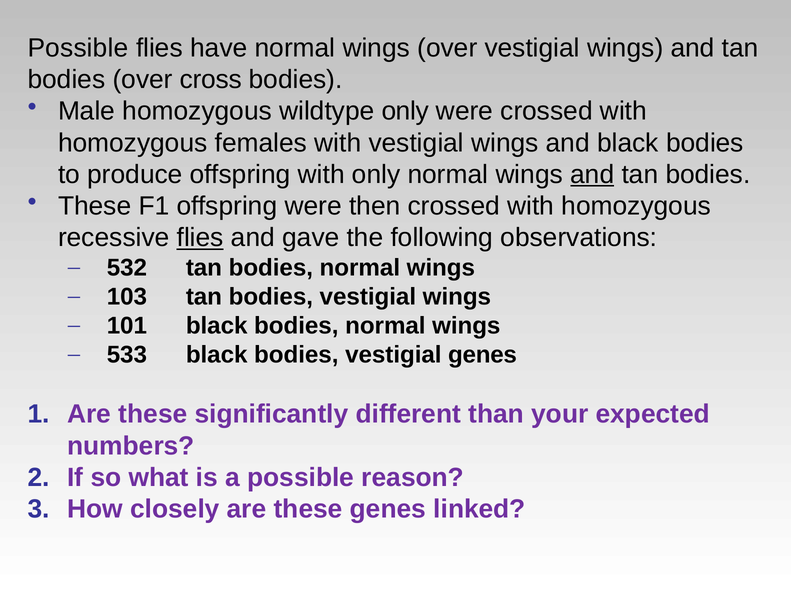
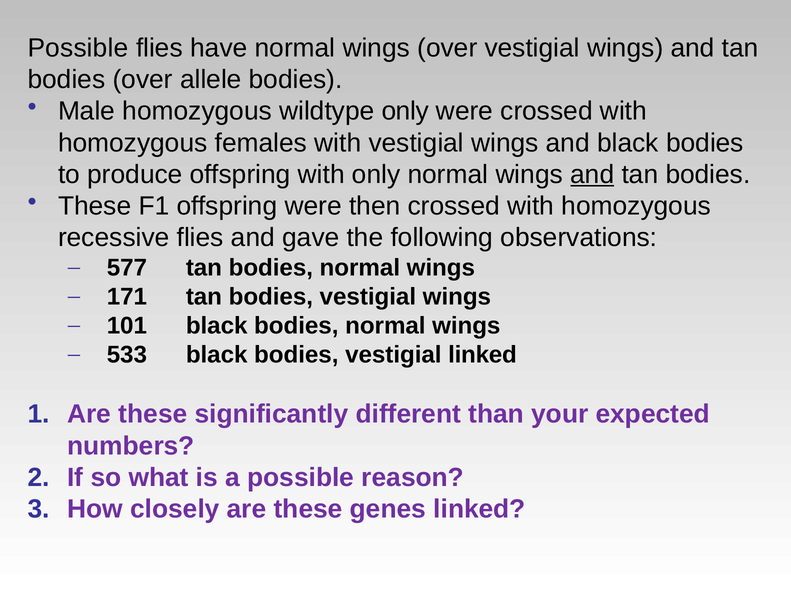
cross: cross -> allele
flies at (200, 238) underline: present -> none
532: 532 -> 577
103: 103 -> 171
vestigial genes: genes -> linked
